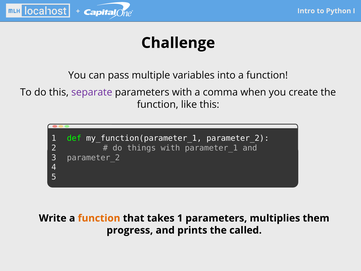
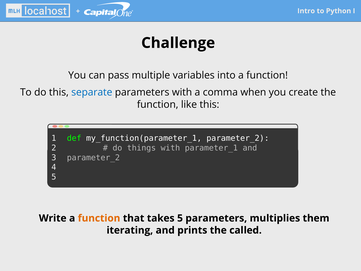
separate colour: purple -> blue
takes 1: 1 -> 5
progress: progress -> iterating
